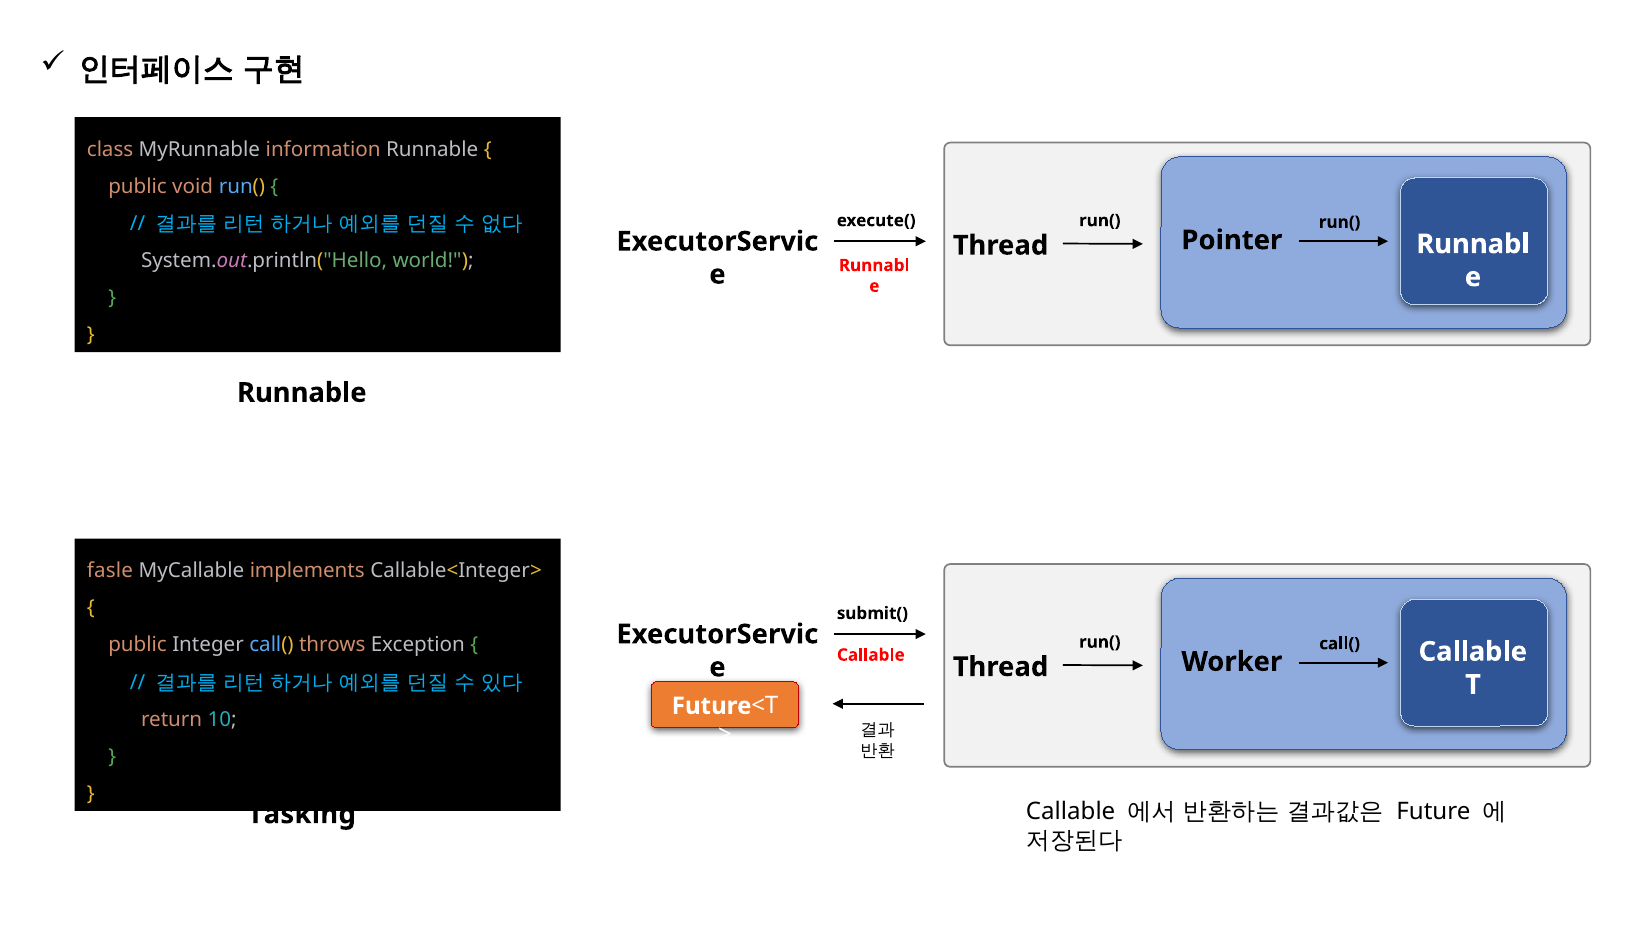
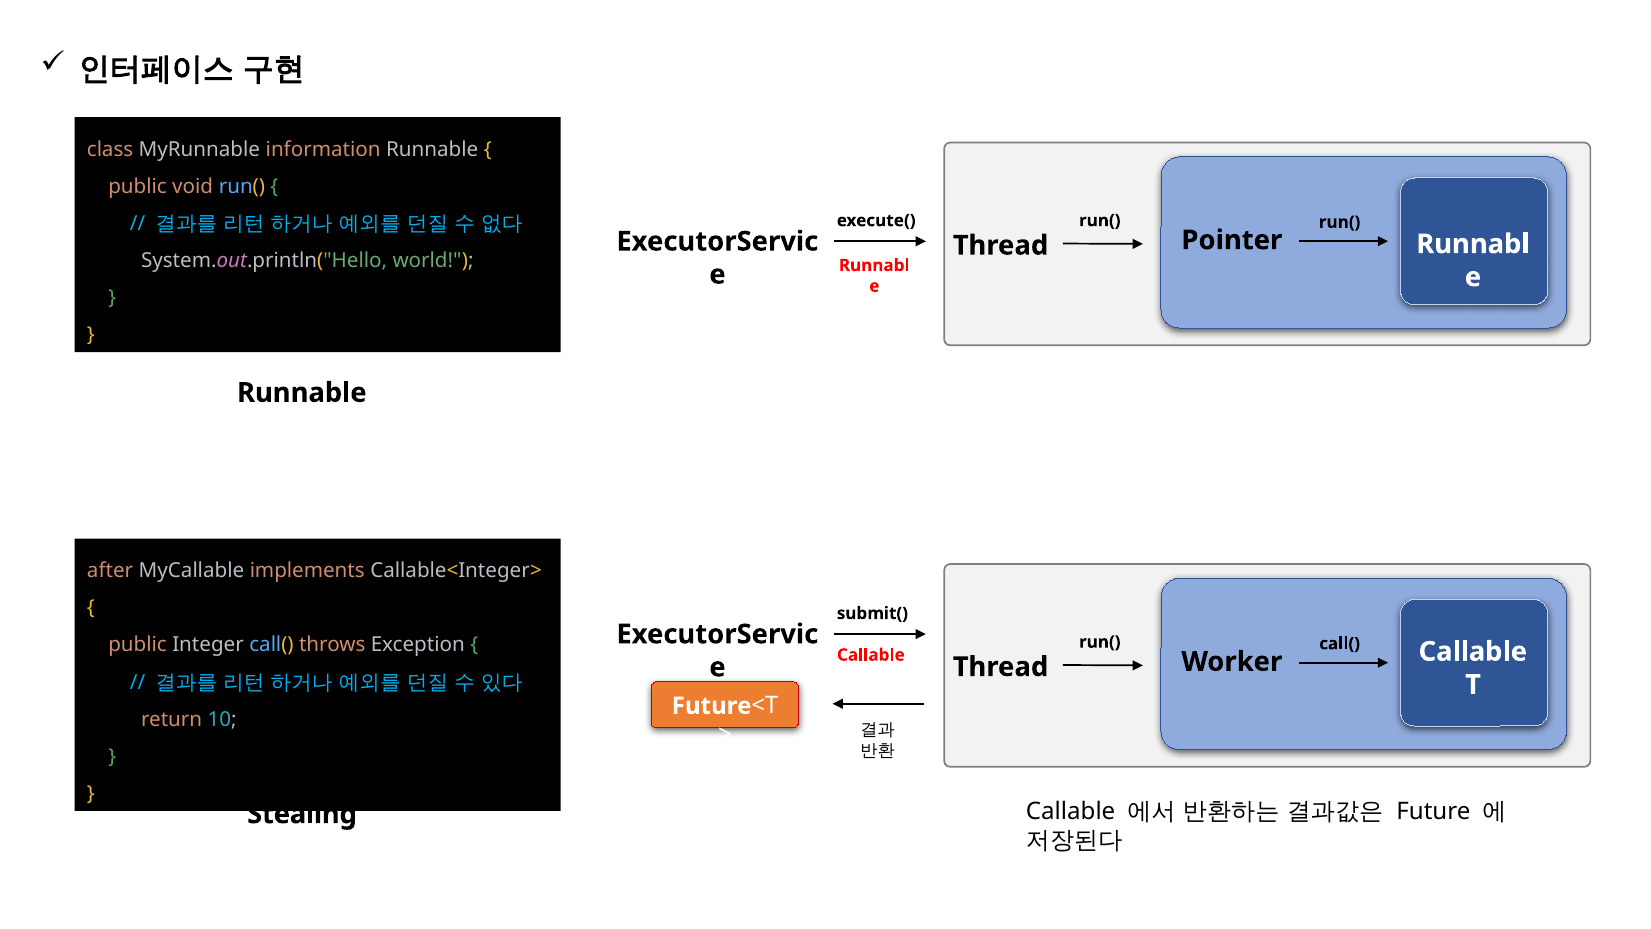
fasle: fasle -> after
Tasking: Tasking -> Stealing
